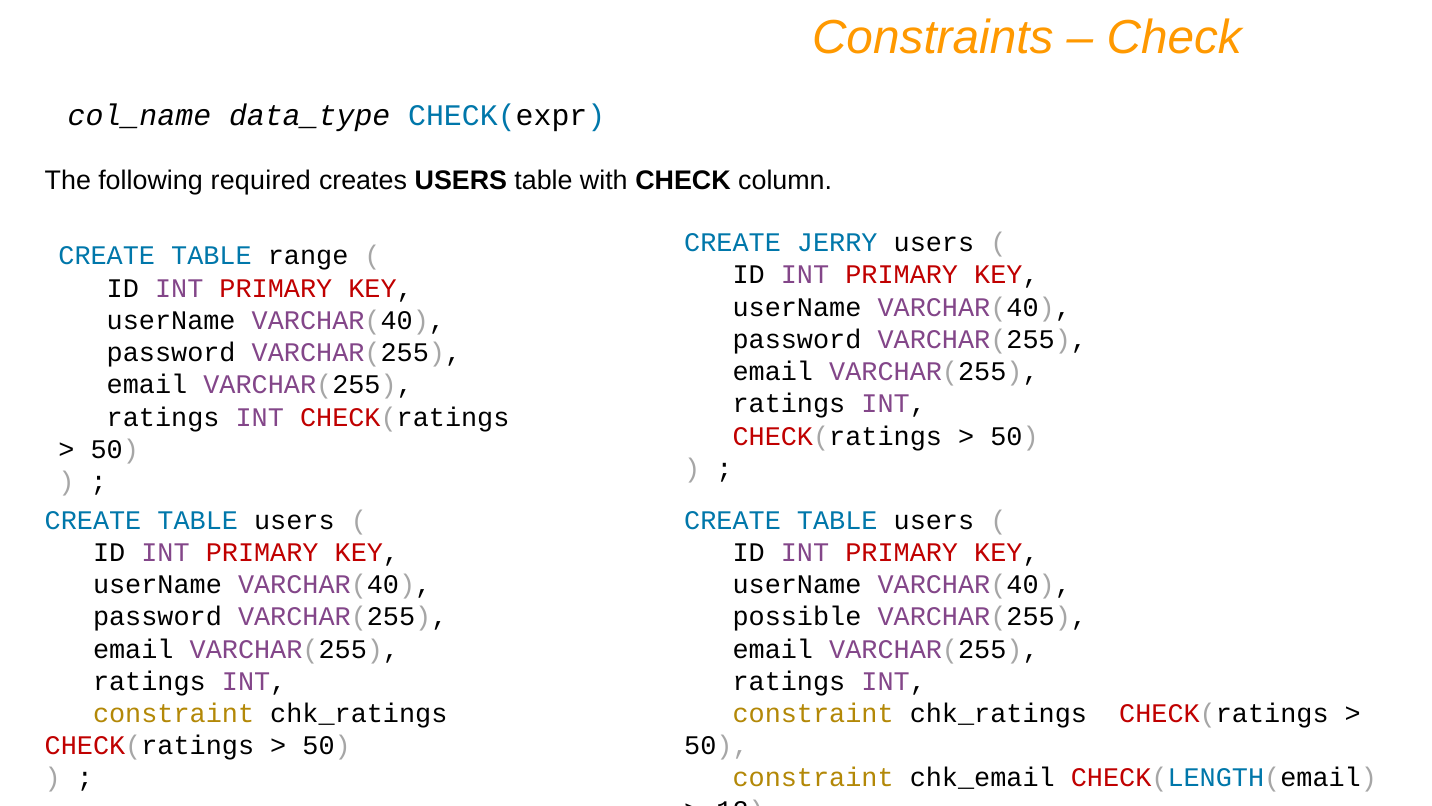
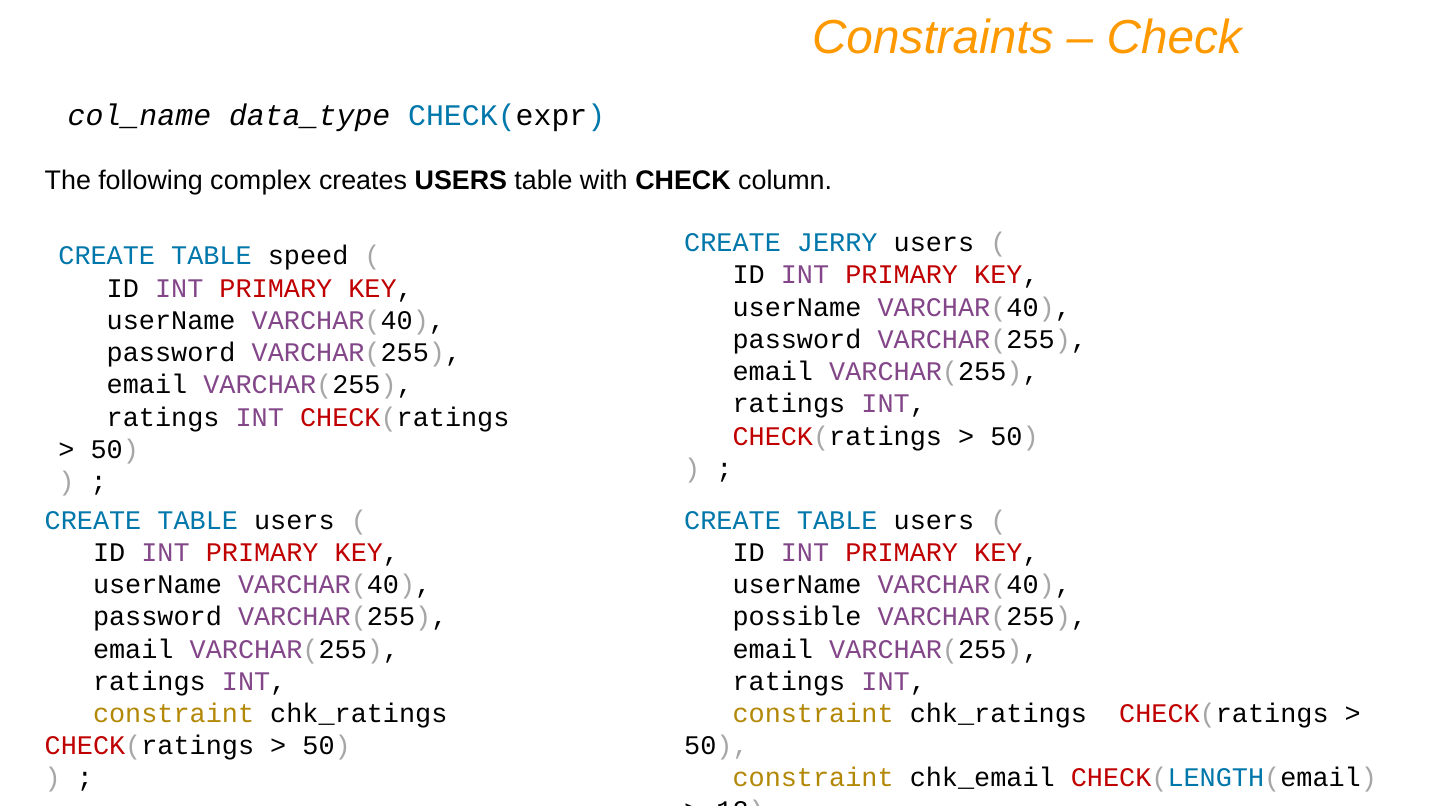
required: required -> complex
range: range -> speed
